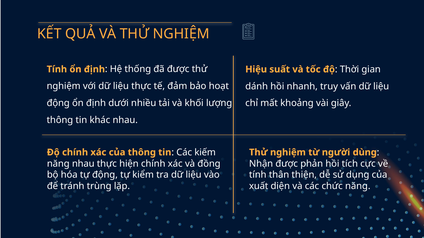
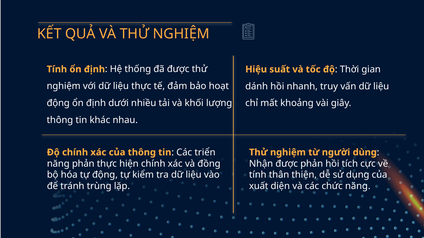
kiếm: kiếm -> triển
năng nhau: nhau -> phản
